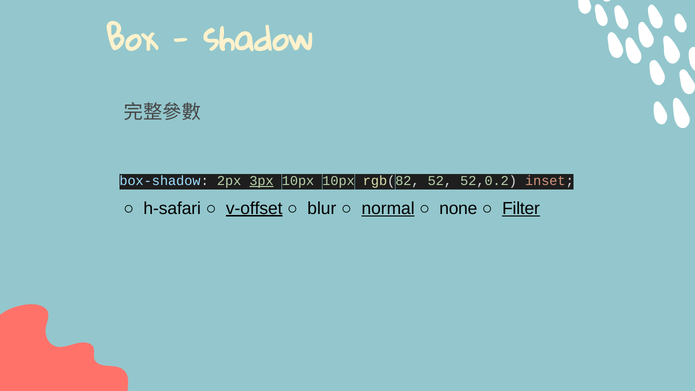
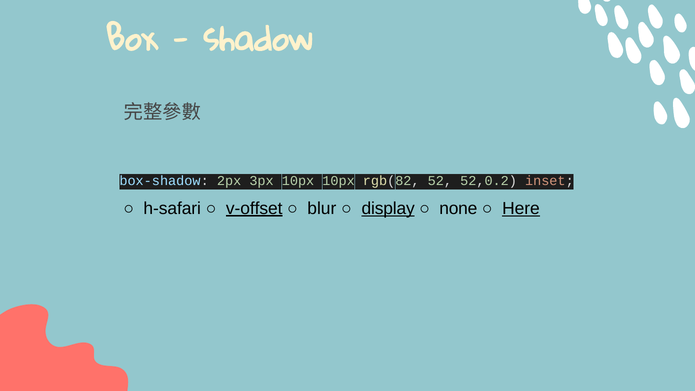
3px underline: present -> none
normal: normal -> display
Filter: Filter -> Here
